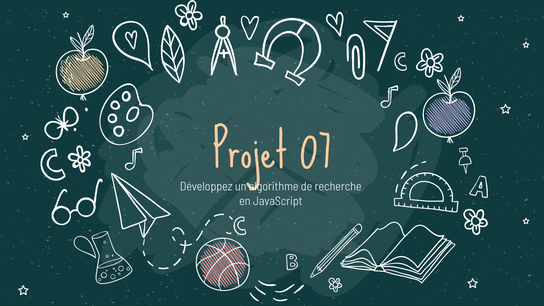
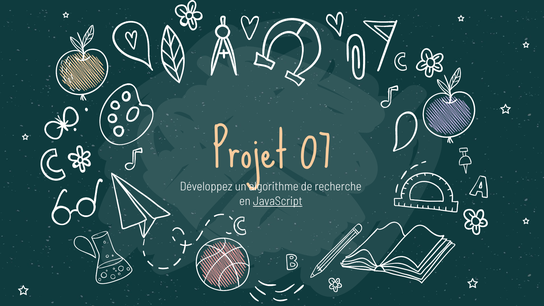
JavaScript underline: none -> present
